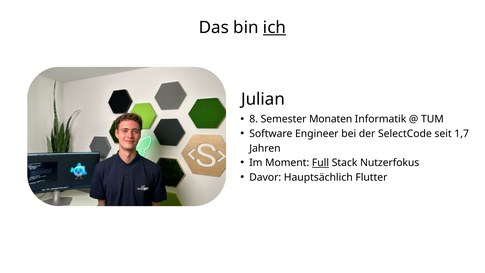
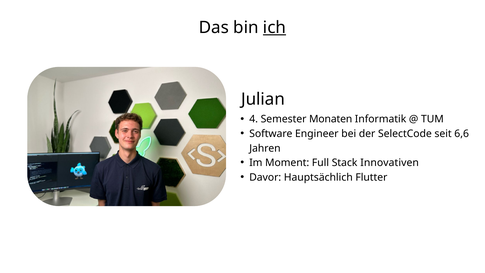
8: 8 -> 4
1,7: 1,7 -> 6,6
Full underline: present -> none
Nutzerfokus: Nutzerfokus -> Innovativen
